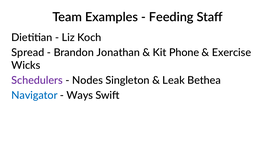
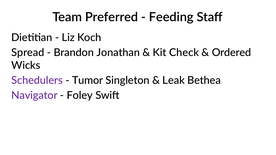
Examples: Examples -> Preferred
Phone: Phone -> Check
Exercise: Exercise -> Ordered
Nodes: Nodes -> Tumor
Navigator colour: blue -> purple
Ways: Ways -> Foley
